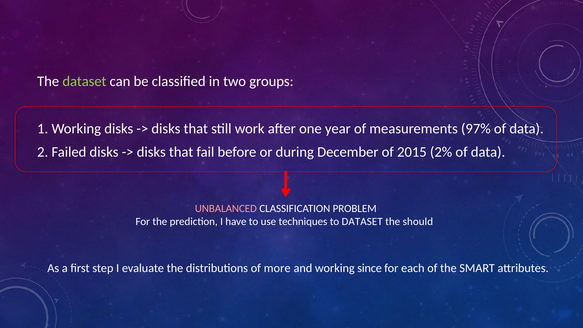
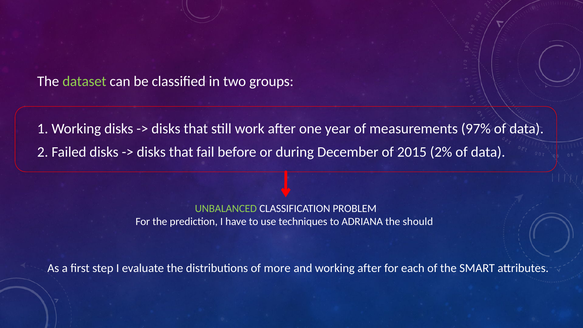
UNBALANCED colour: pink -> light green
to DATASET: DATASET -> ADRIANA
working since: since -> after
